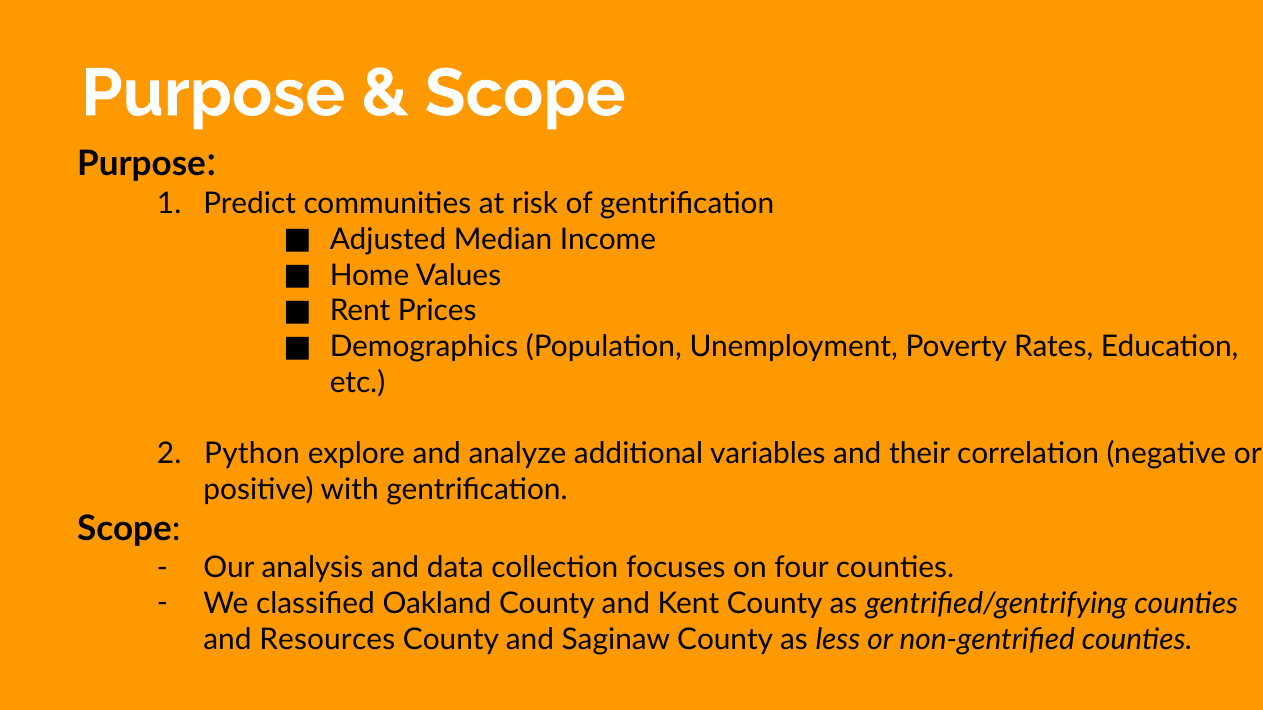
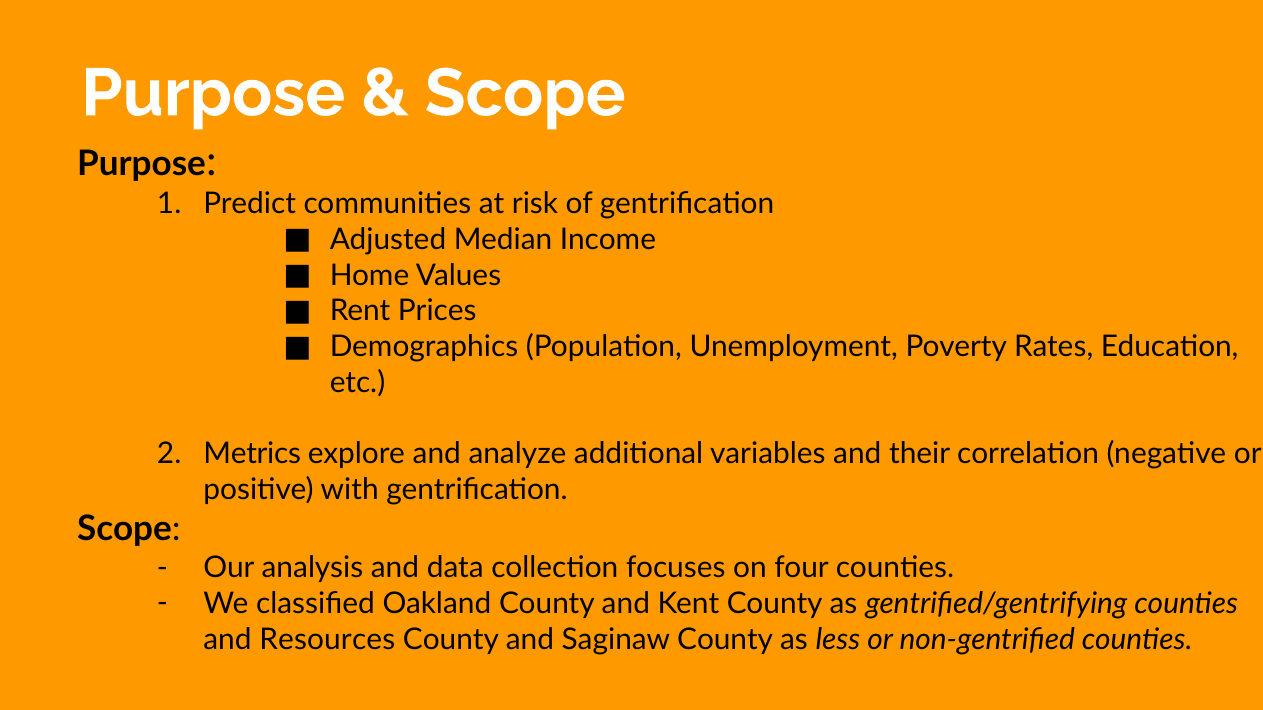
Python: Python -> Metrics
